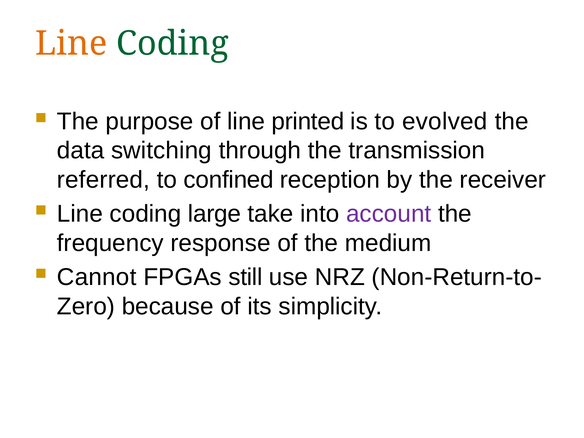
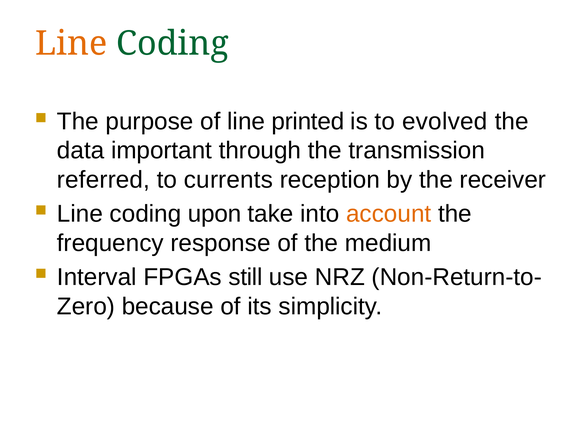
switching: switching -> important
confined: confined -> currents
large: large -> upon
account colour: purple -> orange
Cannot: Cannot -> Interval
